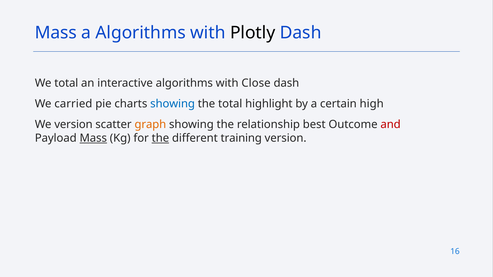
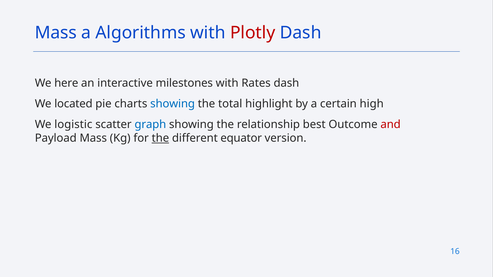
Plotly colour: black -> red
We total: total -> here
interactive algorithms: algorithms -> milestones
Close: Close -> Rates
carried: carried -> located
We version: version -> logistic
graph colour: orange -> blue
Mass at (93, 138) underline: present -> none
training: training -> equator
